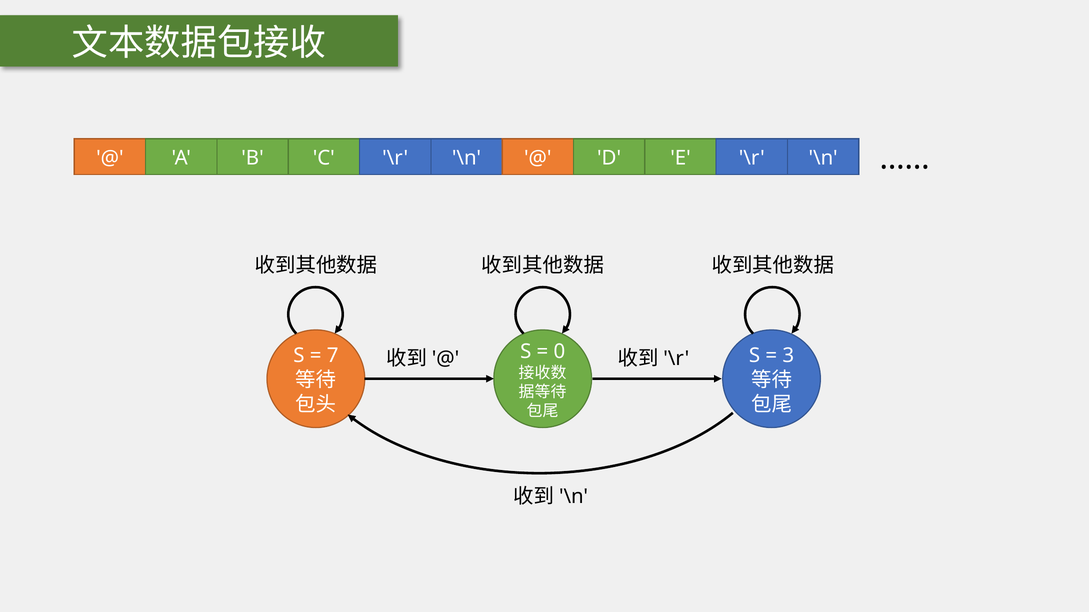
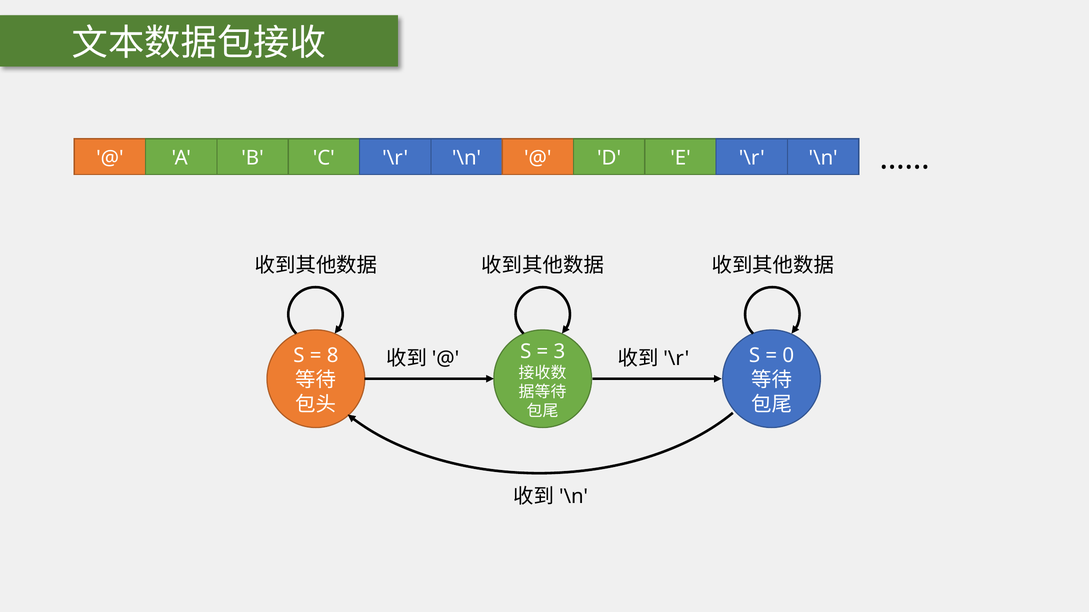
0: 0 -> 3
7: 7 -> 8
3: 3 -> 0
